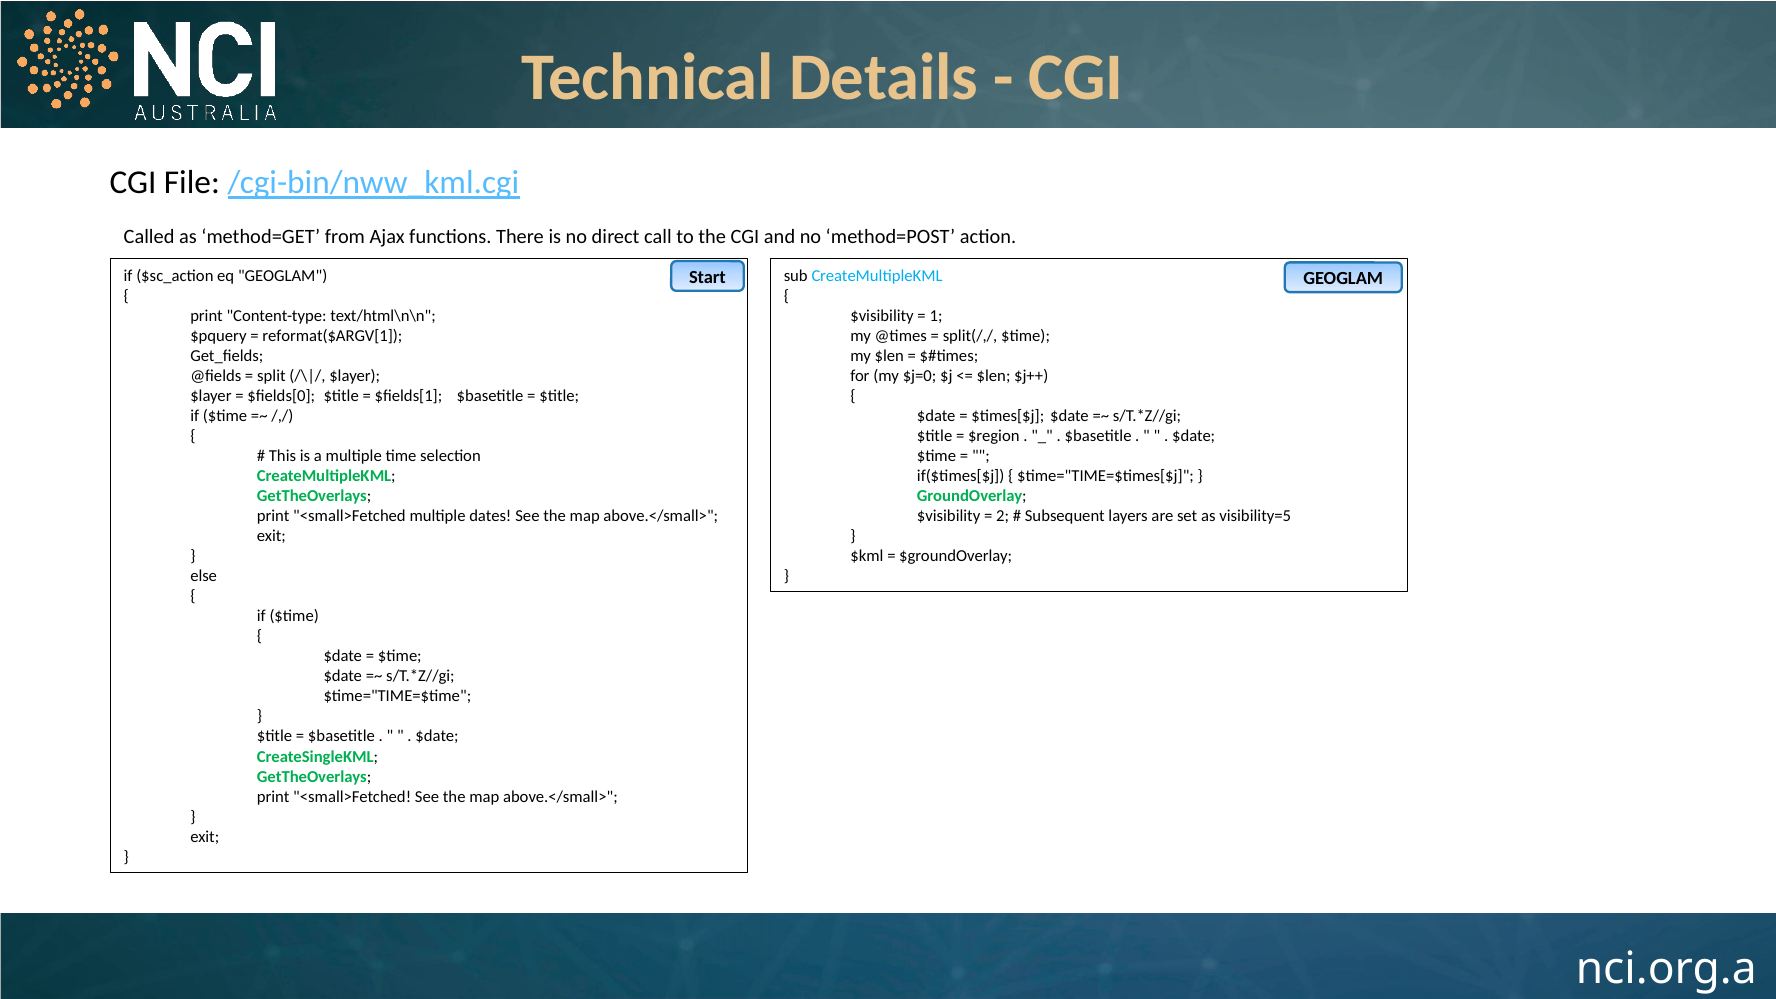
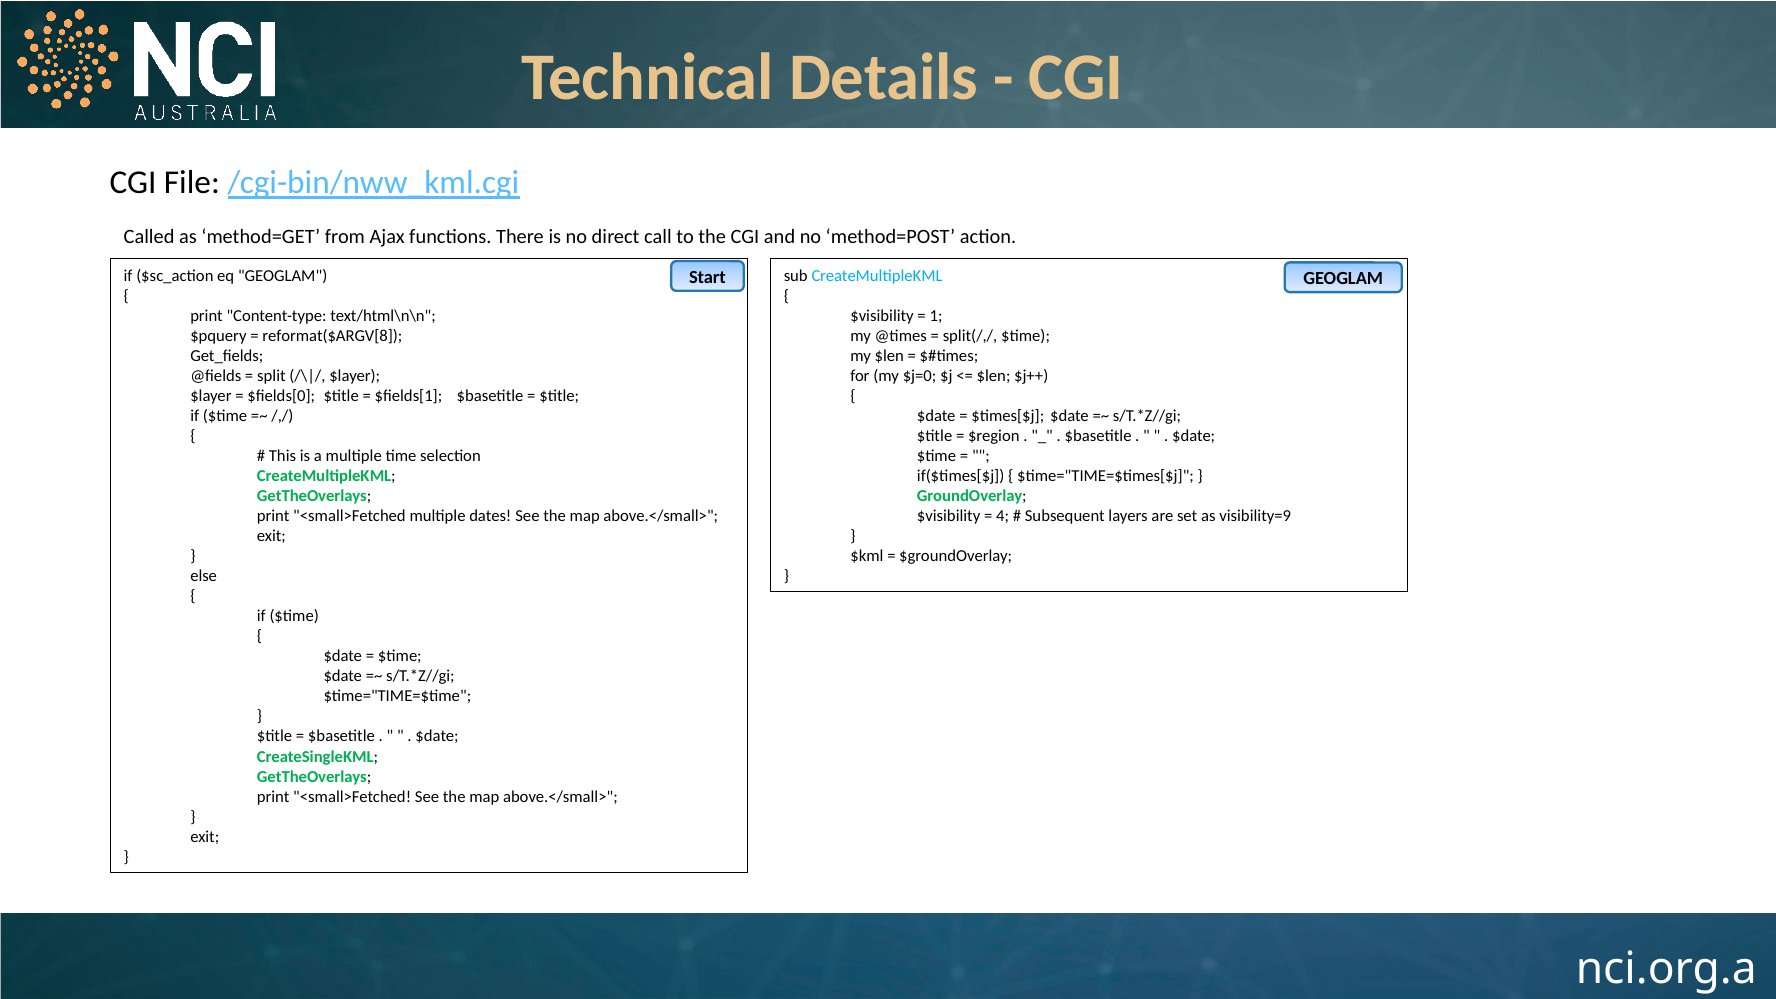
reformat($ARGV[1: reformat($ARGV[1 -> reformat($ARGV[8
2: 2 -> 4
visibility=5: visibility=5 -> visibility=9
